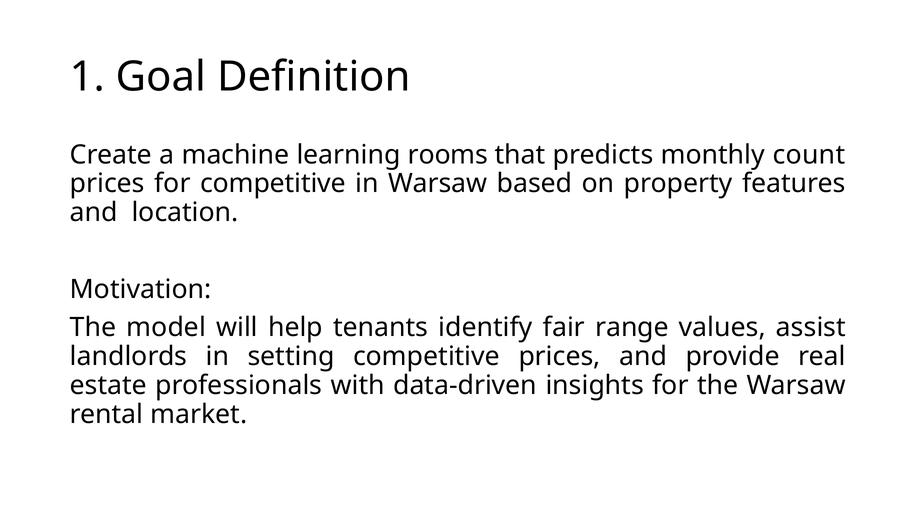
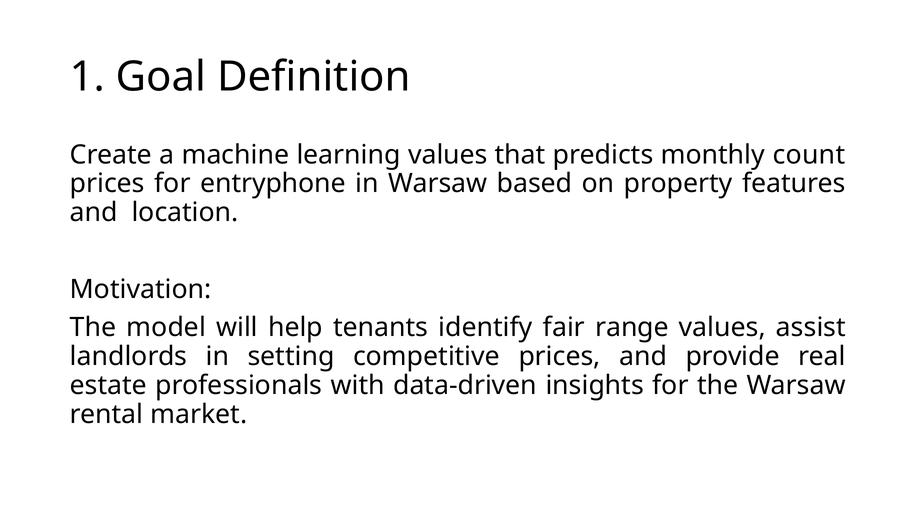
learning rooms: rooms -> values
for competitive: competitive -> entryphone
